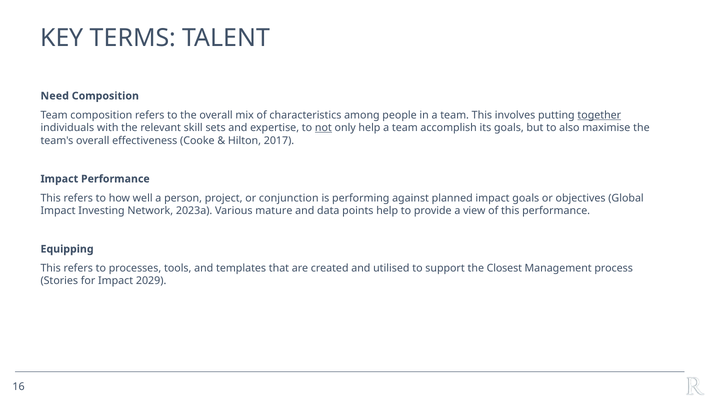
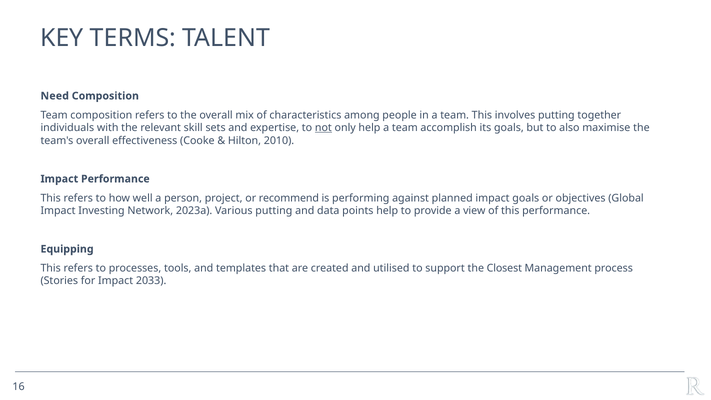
together underline: present -> none
2017: 2017 -> 2010
conjunction: conjunction -> recommend
Various mature: mature -> putting
2029: 2029 -> 2033
